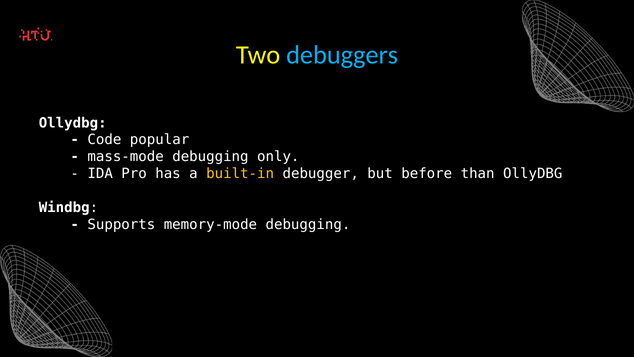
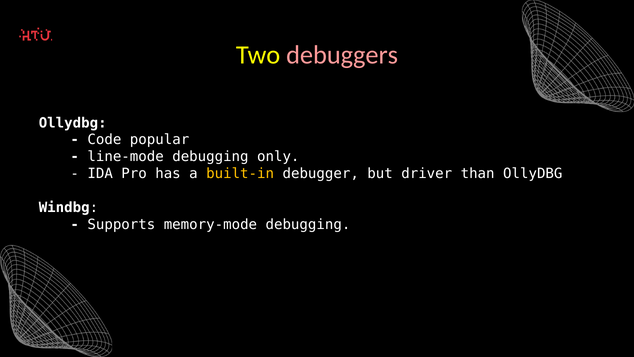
debuggers colour: light blue -> pink
mass-mode: mass-mode -> line-mode
before: before -> driver
